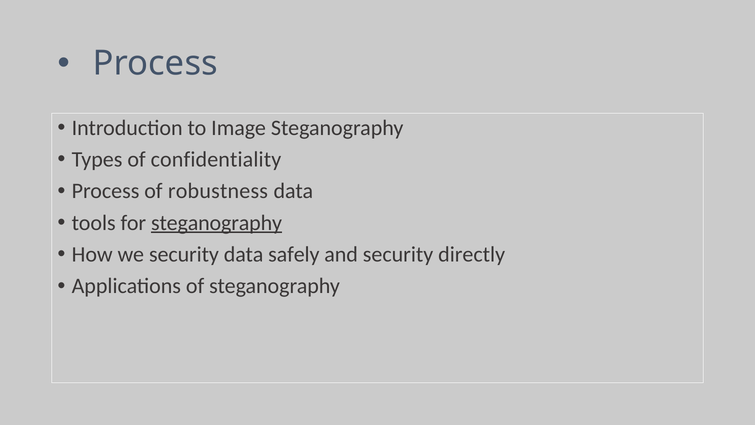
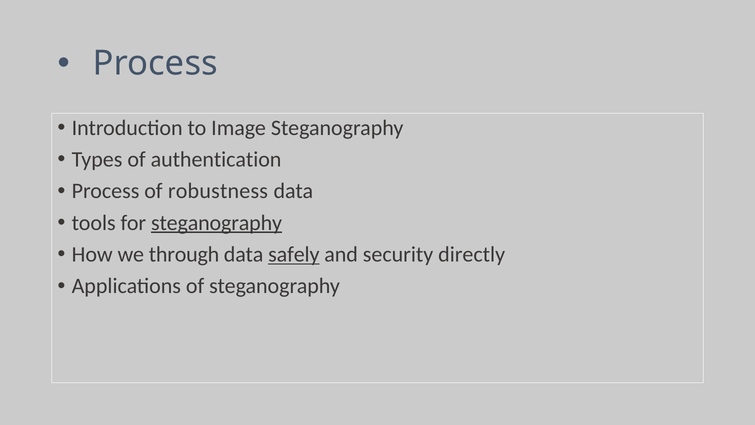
confidentiality: confidentiality -> authentication
we security: security -> through
safely underline: none -> present
